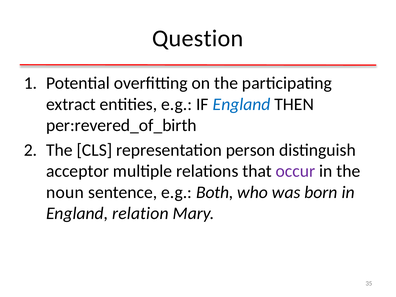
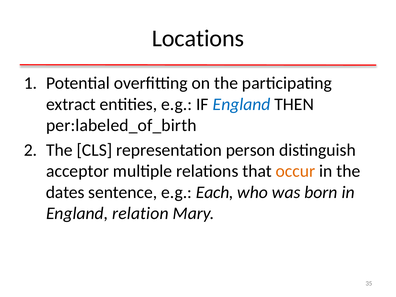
Question: Question -> Locations
per:revered_of_birth: per:revered_of_birth -> per:labeled_of_birth
occur colour: purple -> orange
noun: noun -> dates
Both: Both -> Each
